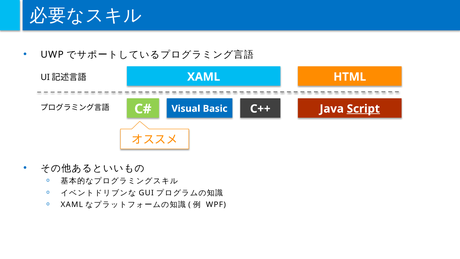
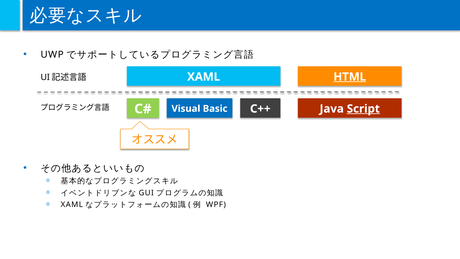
HTML underline: none -> present
